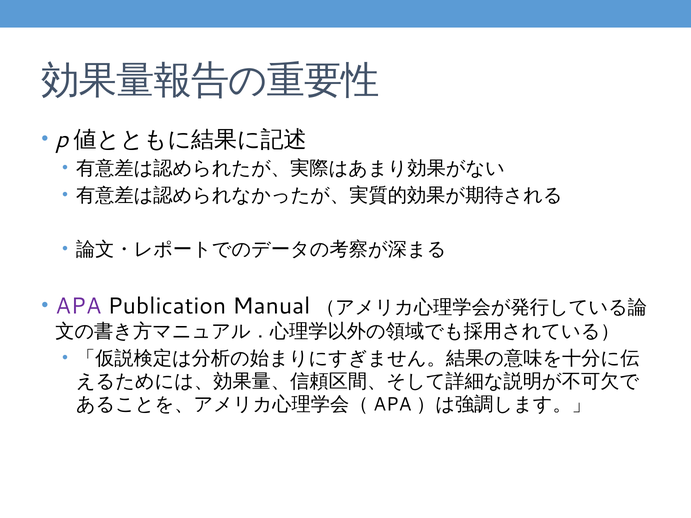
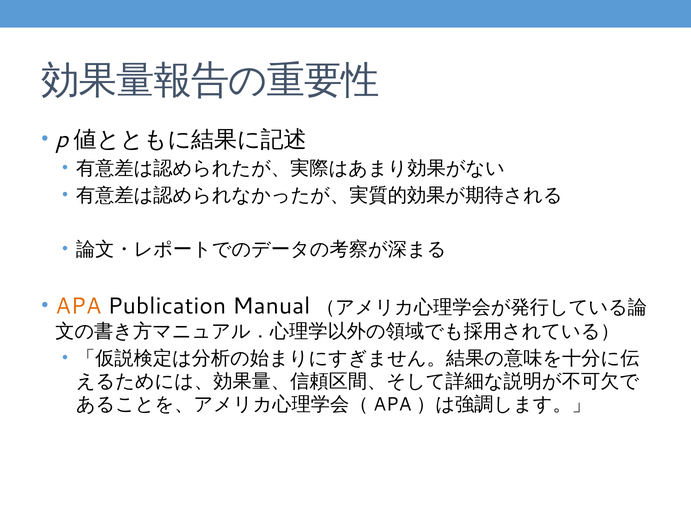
APA colour: purple -> orange
